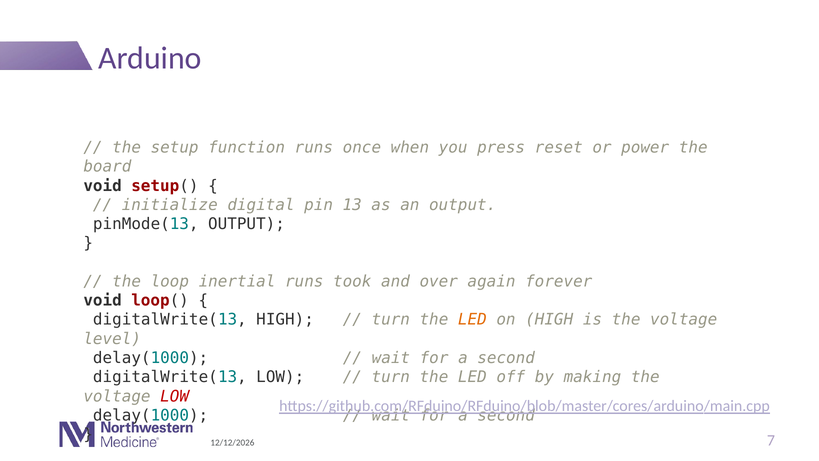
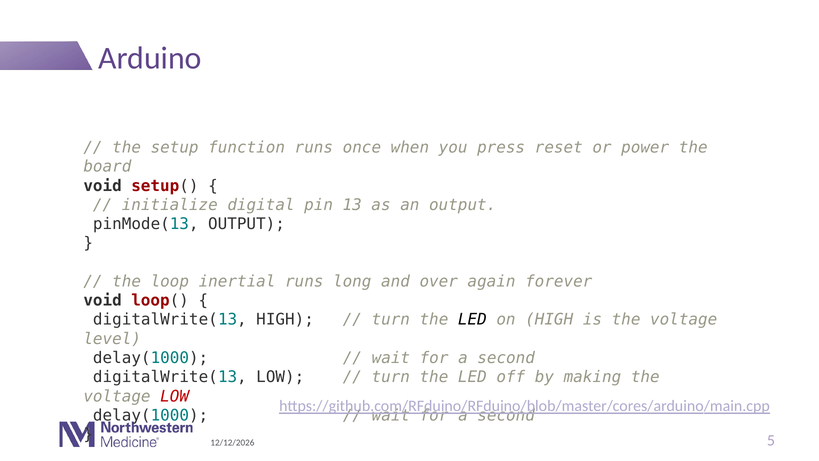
took: took -> long
LED at (472, 320) colour: orange -> black
7: 7 -> 5
